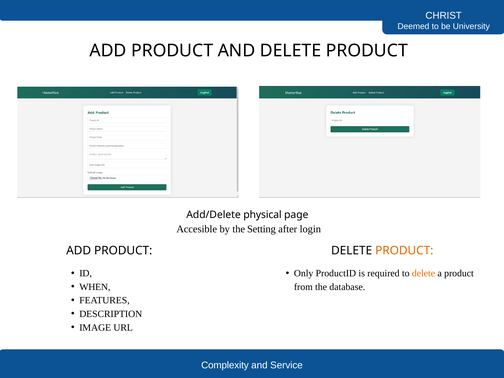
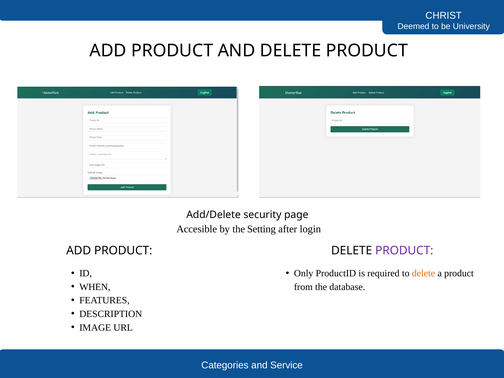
physical: physical -> security
PRODUCT at (404, 251) colour: orange -> purple
Complexity: Complexity -> Categories
